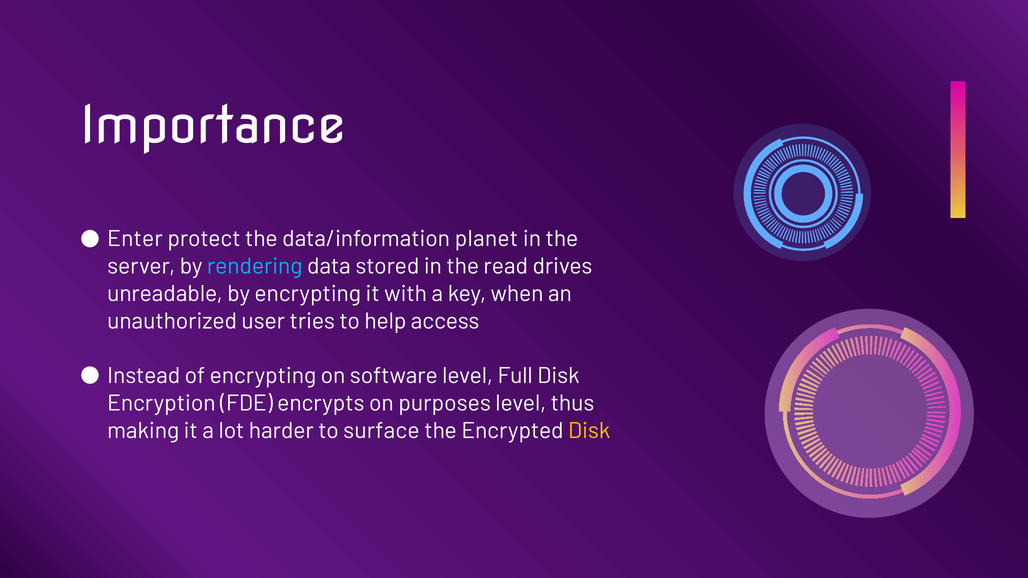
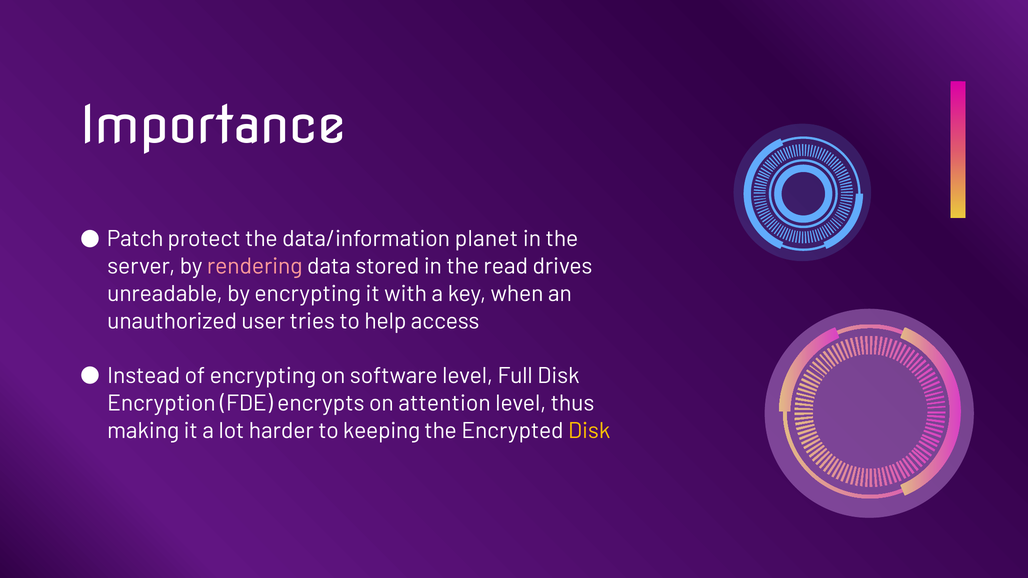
Enter: Enter -> Patch
rendering colour: light blue -> pink
purposes: purposes -> attention
surface: surface -> keeping
